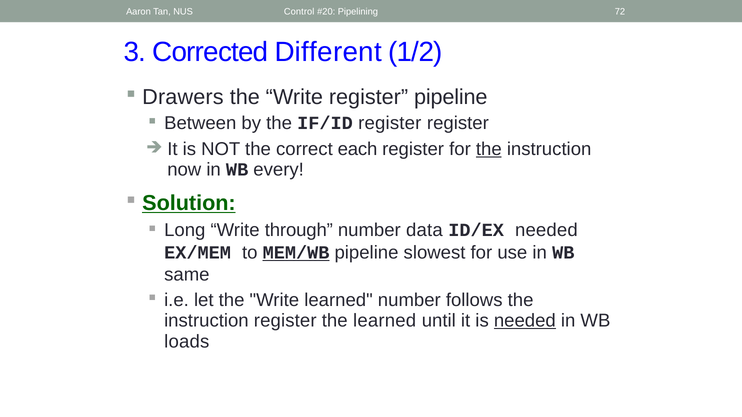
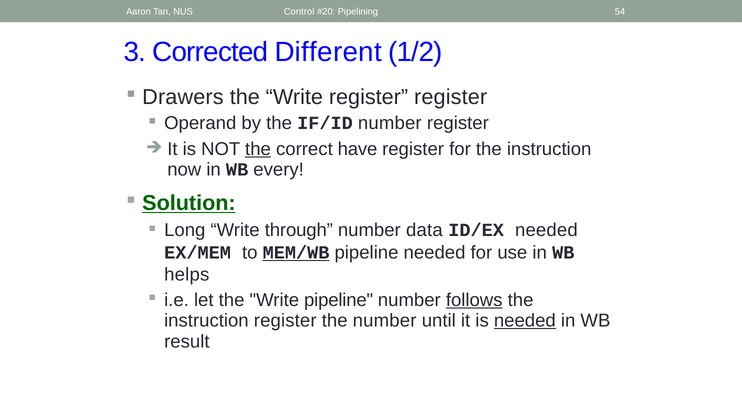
72: 72 -> 54
register pipeline: pipeline -> register
Between: Between -> Operand
IF/ID register: register -> number
the at (258, 149) underline: none -> present
each: each -> have
the at (489, 149) underline: present -> none
pipeline slowest: slowest -> needed
same: same -> helps
Write learned: learned -> pipeline
follows underline: none -> present
the learned: learned -> number
loads: loads -> result
